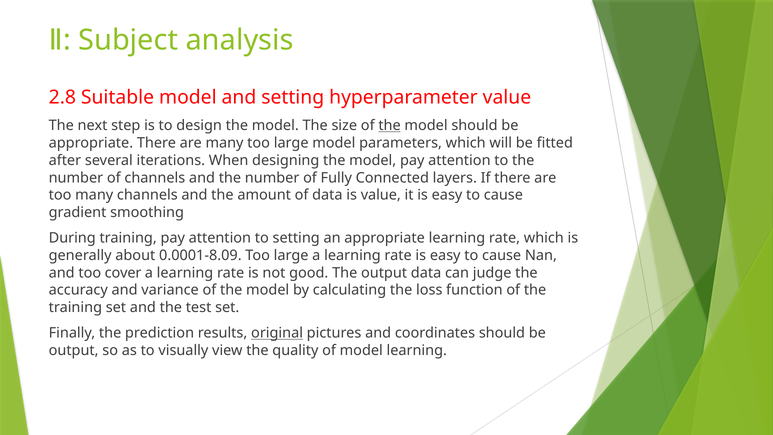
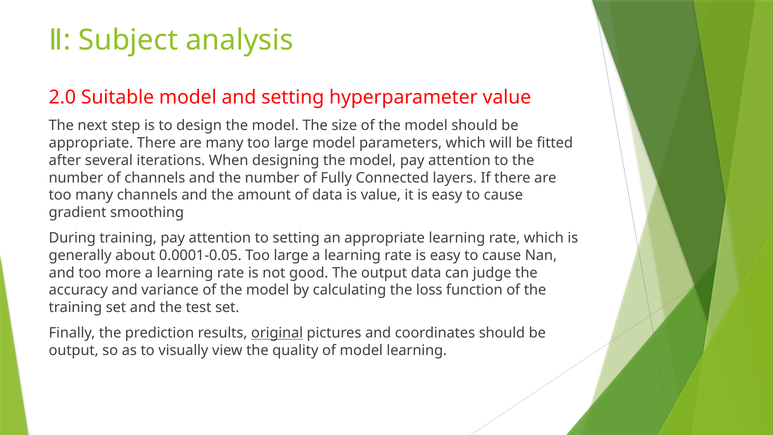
2.8: 2.8 -> 2.0
the at (390, 125) underline: present -> none
0.0001-8.09: 0.0001-8.09 -> 0.0001-0.05
cover: cover -> more
